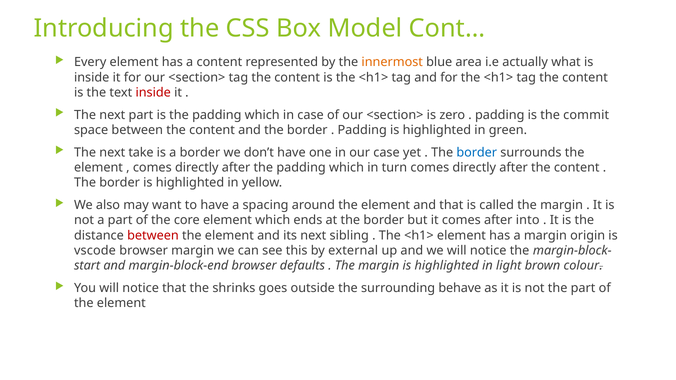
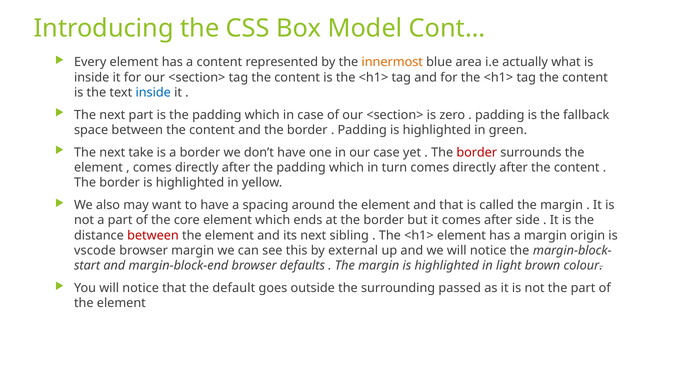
inside at (153, 93) colour: red -> blue
commit: commit -> fallback
border at (477, 152) colour: blue -> red
into: into -> side
shrinks: shrinks -> default
behave: behave -> passed
